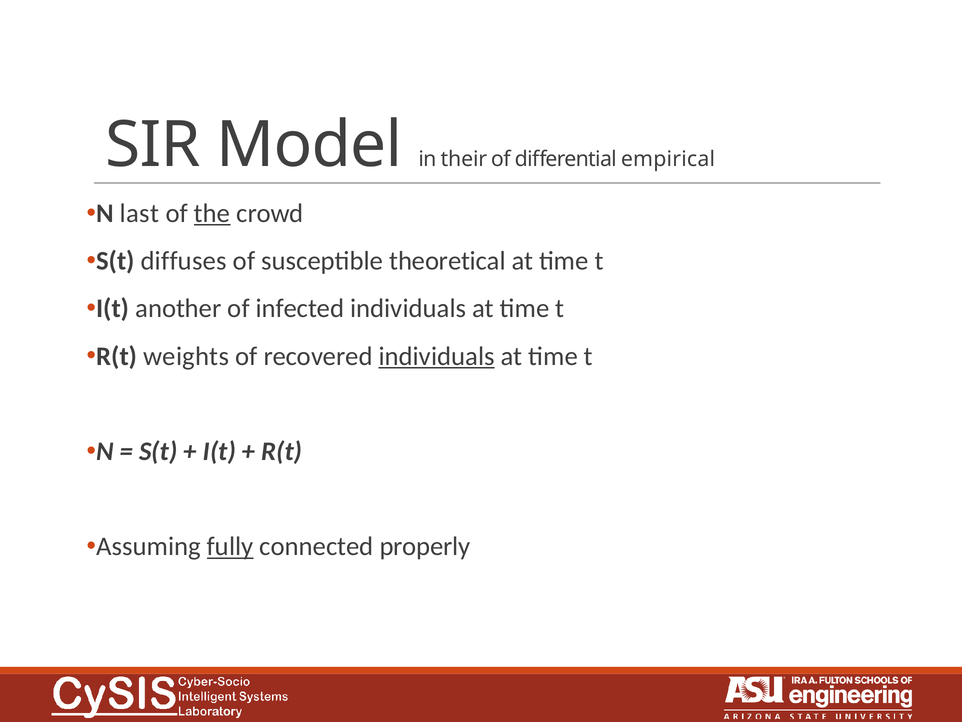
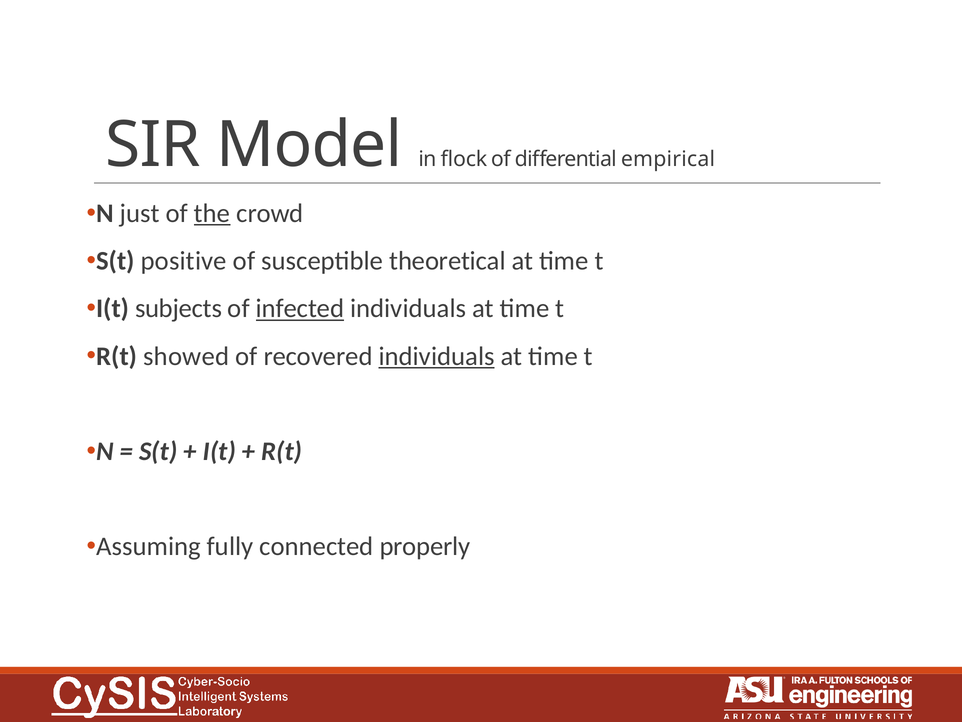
their: their -> flock
last: last -> just
diffuses: diffuses -> positive
another: another -> subjects
infected underline: none -> present
weights: weights -> showed
fully underline: present -> none
